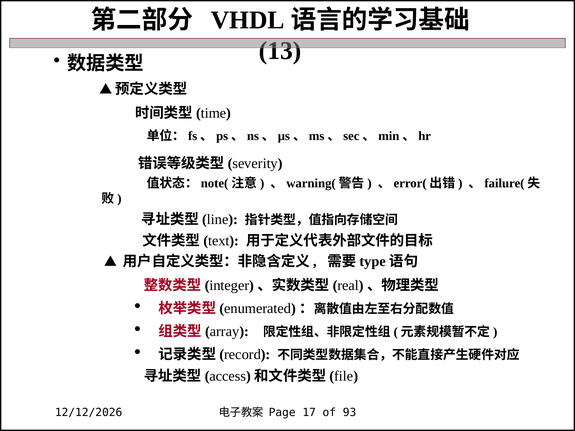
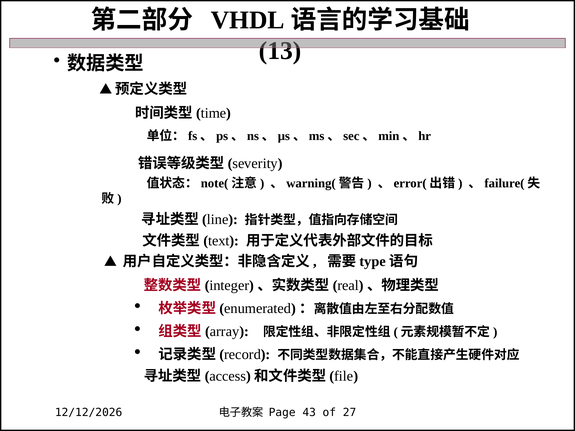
17: 17 -> 43
93: 93 -> 27
